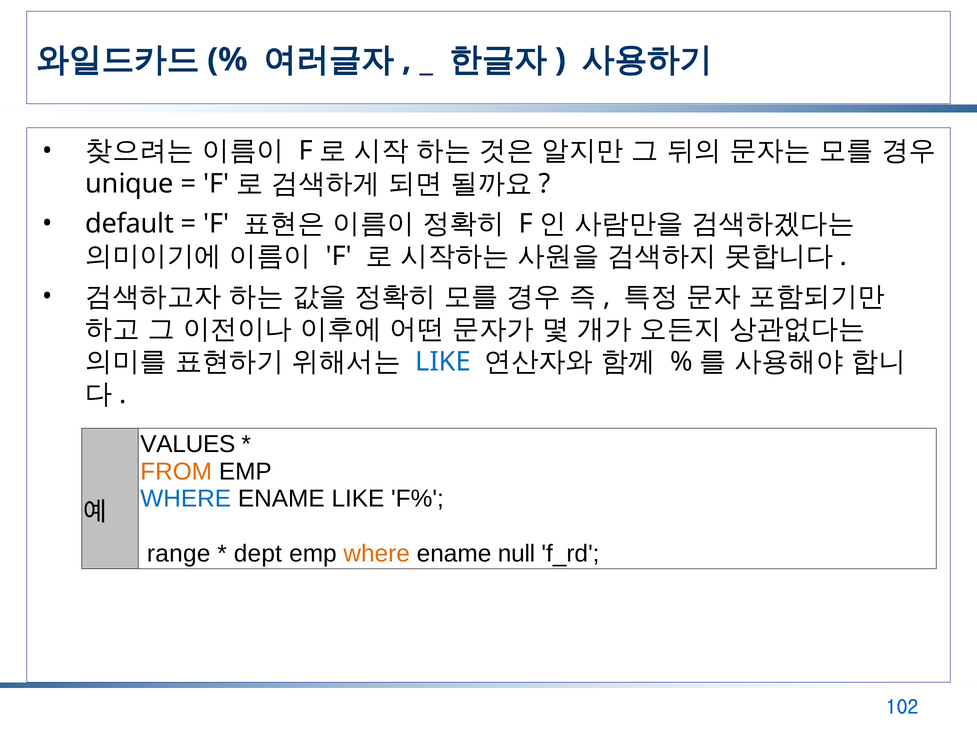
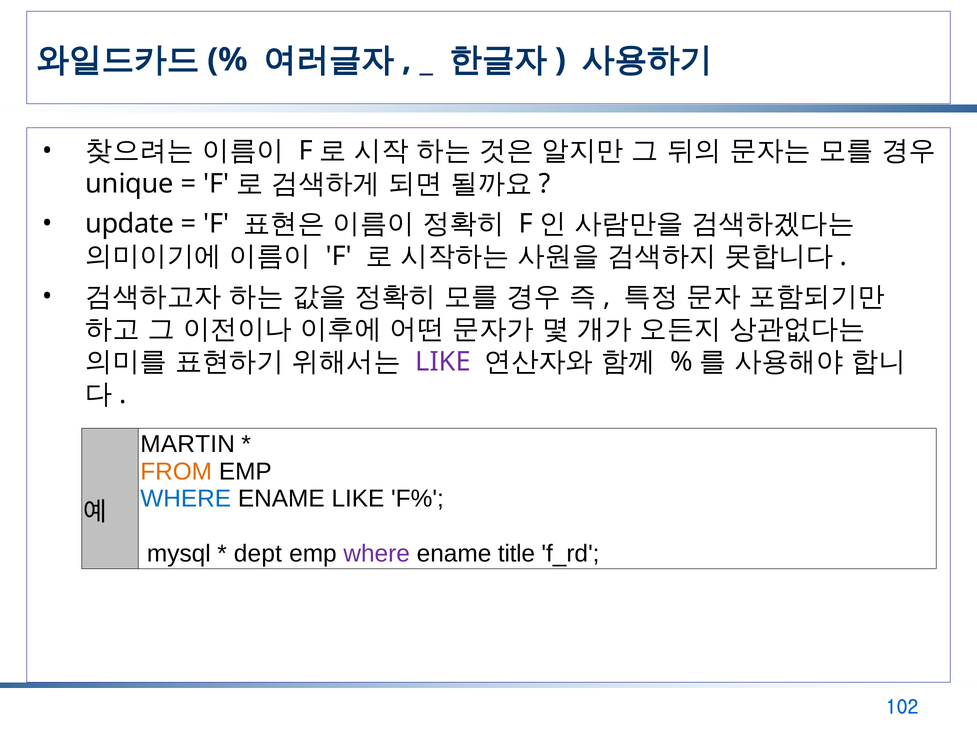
default: default -> update
LIKE at (443, 362) colour: blue -> purple
VALUES: VALUES -> MARTIN
range: range -> mysql
where at (377, 553) colour: orange -> purple
null: null -> title
